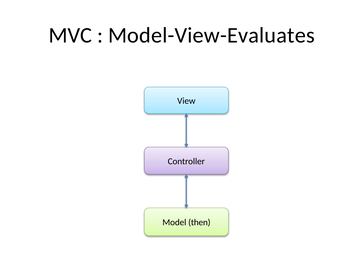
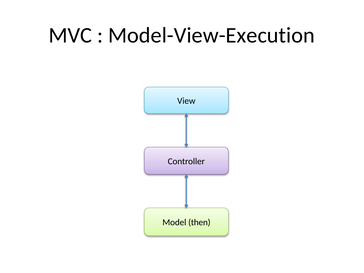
Model-View-Evaluates: Model-View-Evaluates -> Model-View-Execution
